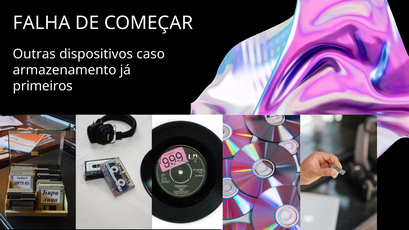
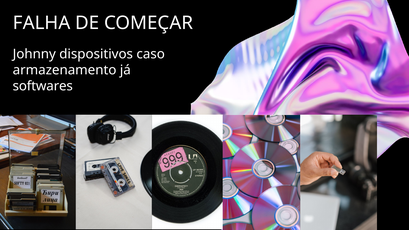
Outras: Outras -> Johnny
primeiros: primeiros -> softwares
